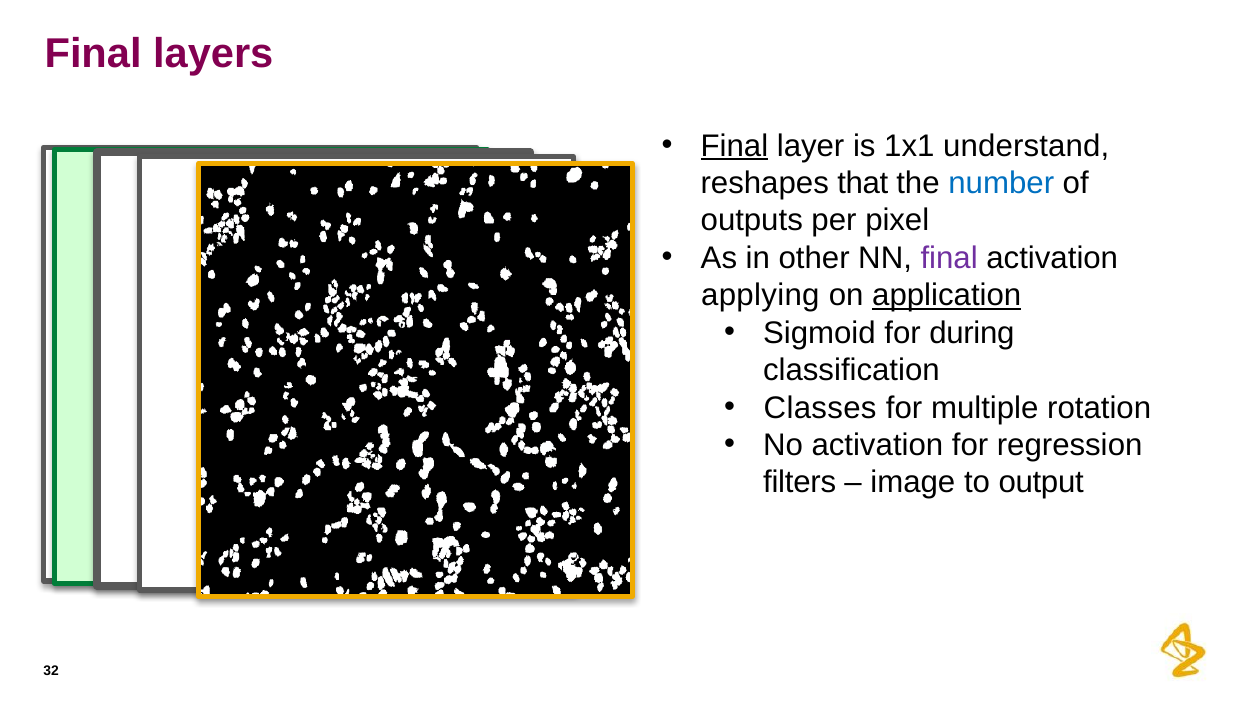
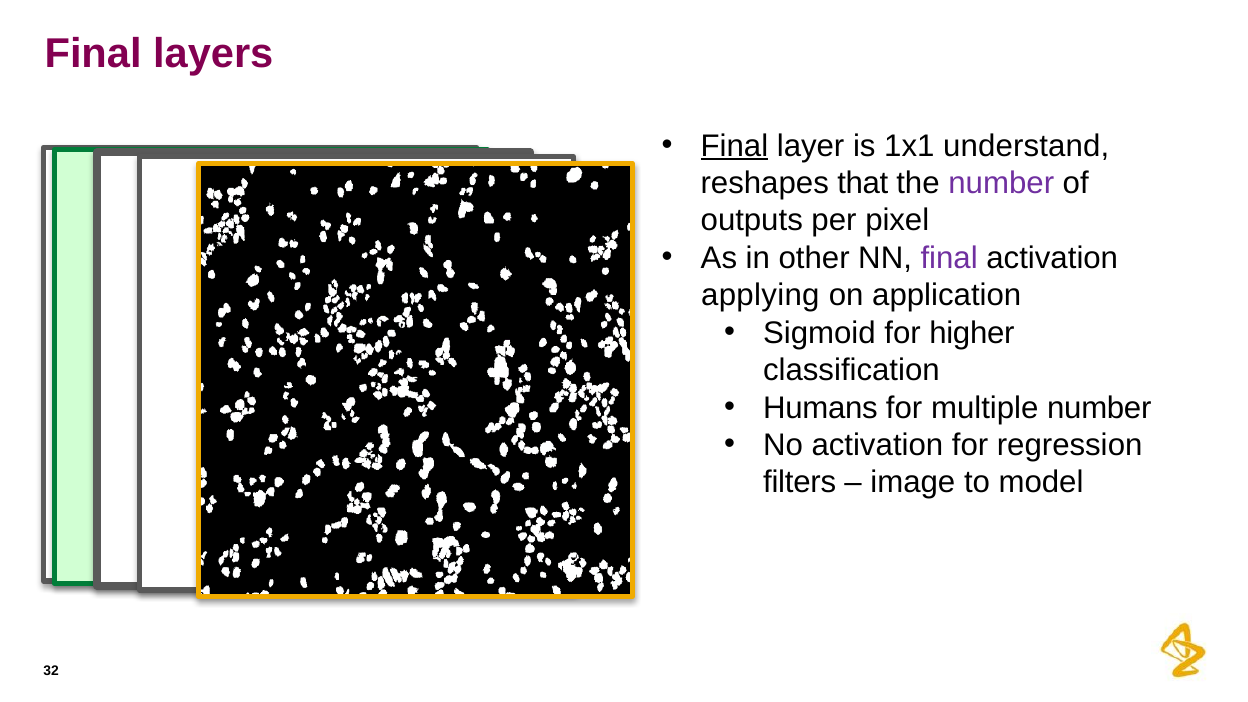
number at (1001, 183) colour: blue -> purple
application underline: present -> none
during: during -> higher
Classes: Classes -> Humans
multiple rotation: rotation -> number
output: output -> model
